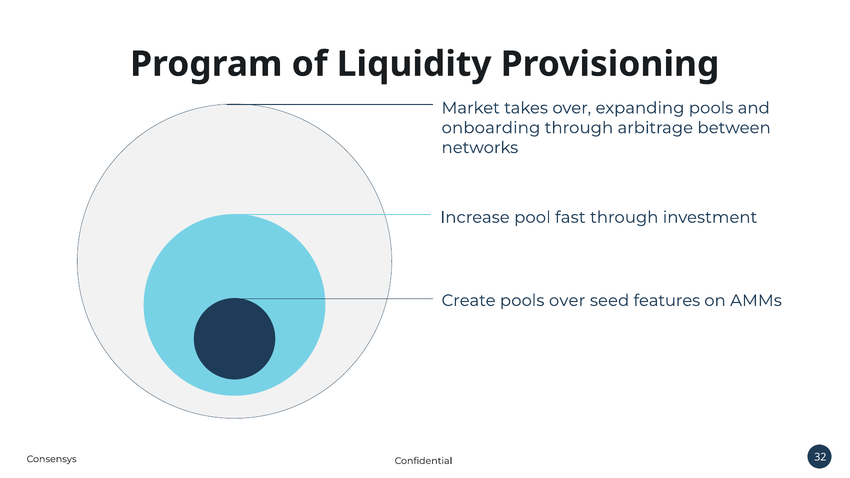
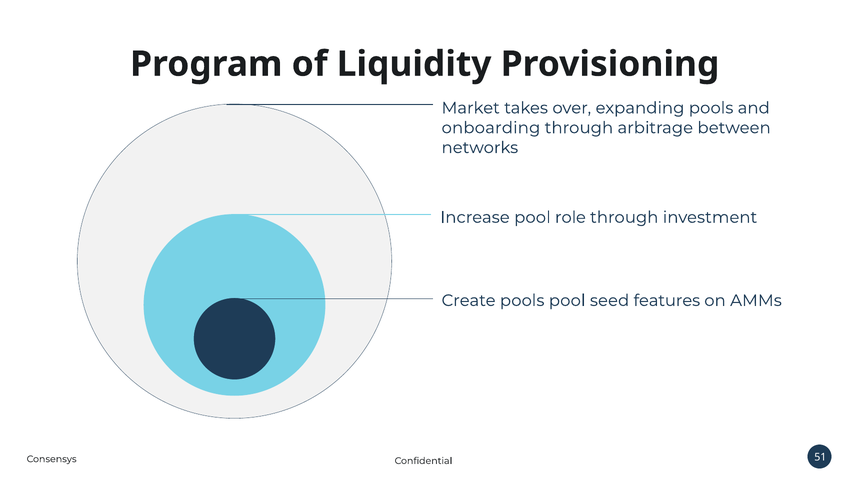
fast: fast -> role
pools over: over -> pool
32: 32 -> 51
